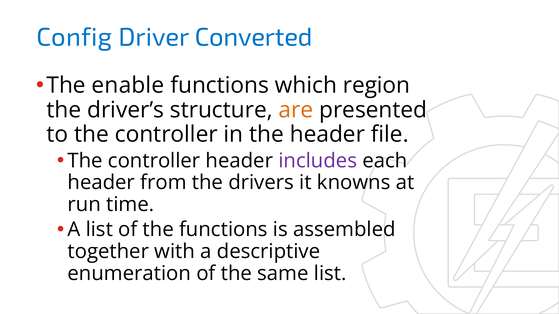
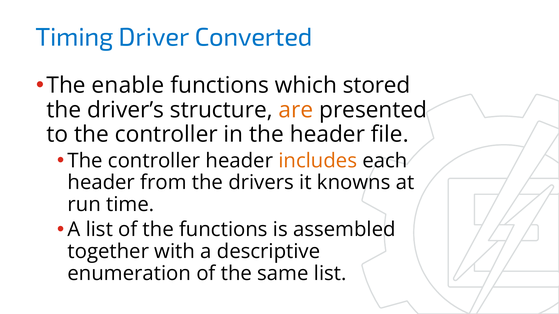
Config: Config -> Timing
region: region -> stored
includes colour: purple -> orange
